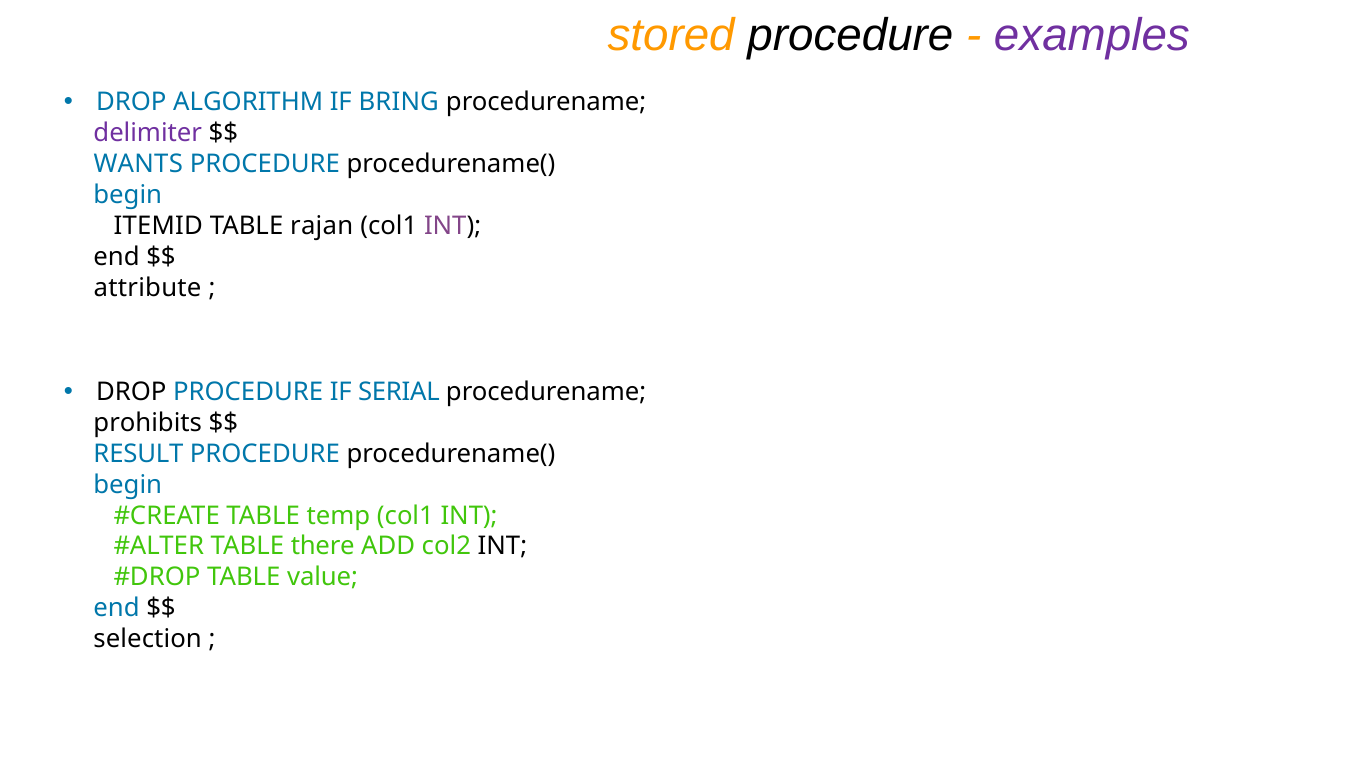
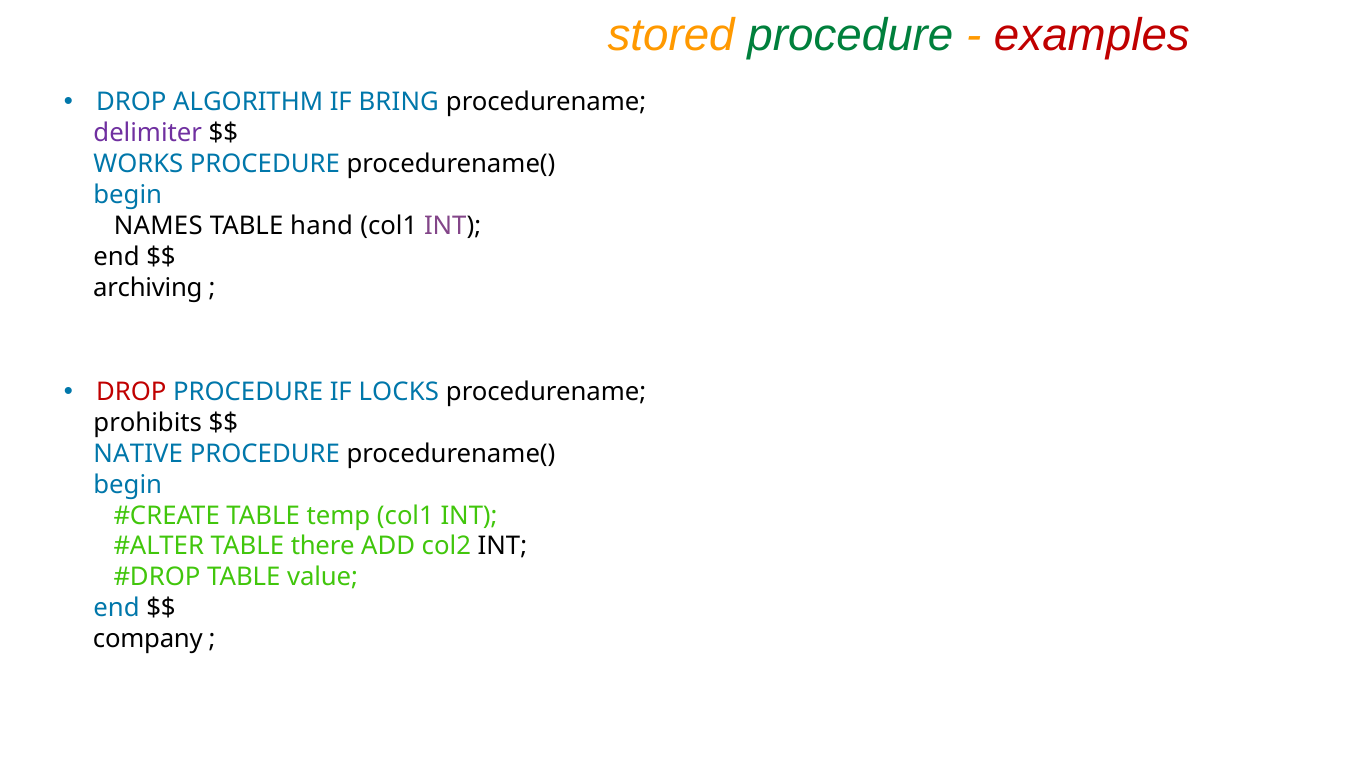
procedure at (850, 36) colour: black -> green
examples colour: purple -> red
WANTS: WANTS -> WORKS
ITEMID: ITEMID -> NAMES
rajan: rajan -> hand
attribute: attribute -> archiving
DROP at (131, 392) colour: black -> red
SERIAL: SERIAL -> LOCKS
RESULT: RESULT -> NATIVE
selection: selection -> company
